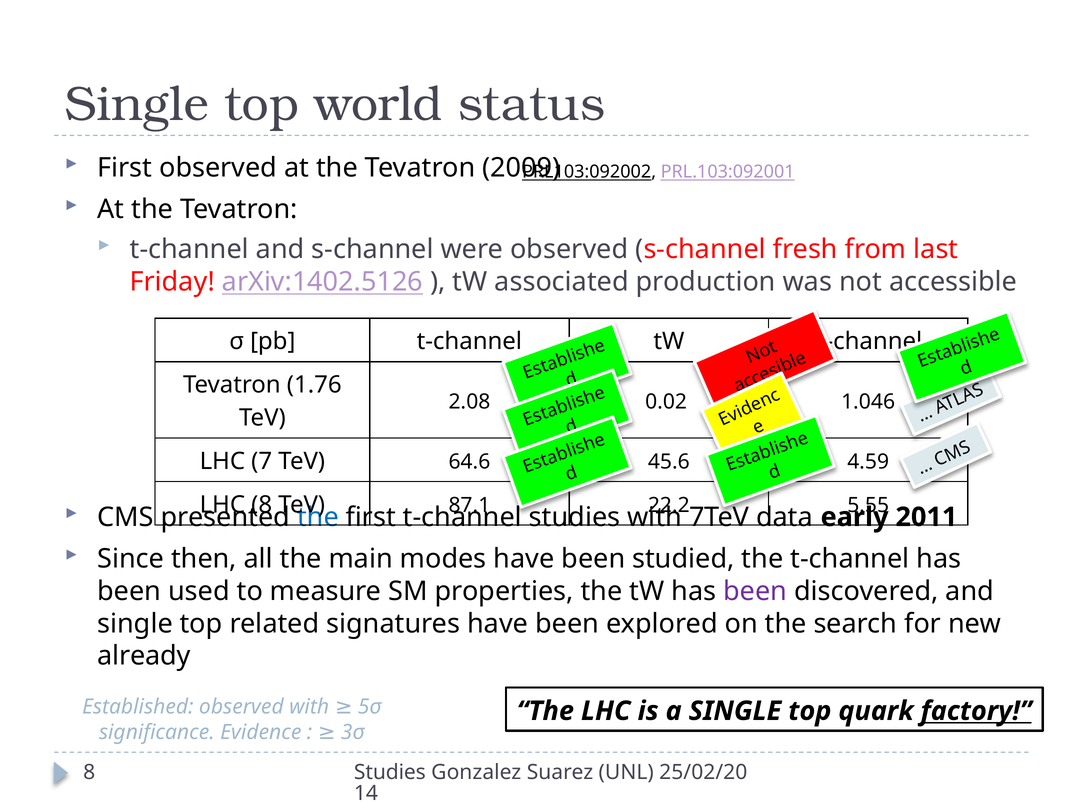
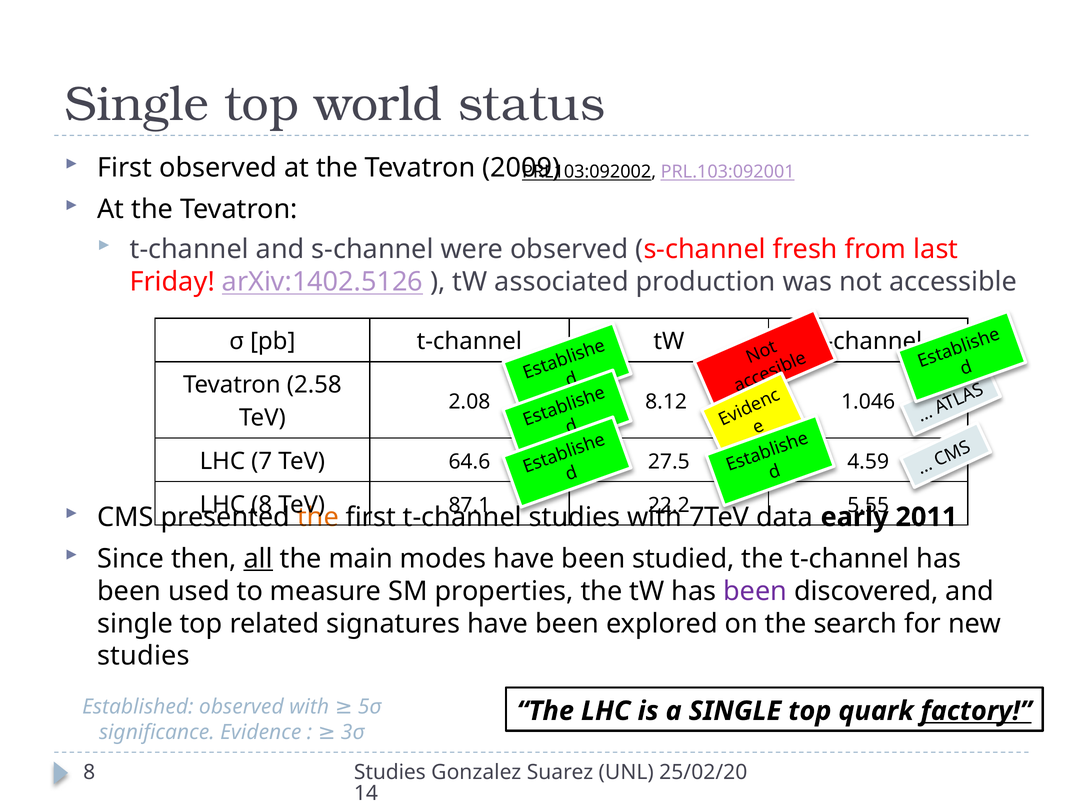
1.76: 1.76 -> 2.58
0.02: 0.02 -> 8.12
45.6: 45.6 -> 27.5
the at (318, 517) colour: blue -> orange
all underline: none -> present
already at (144, 656): already -> studies
